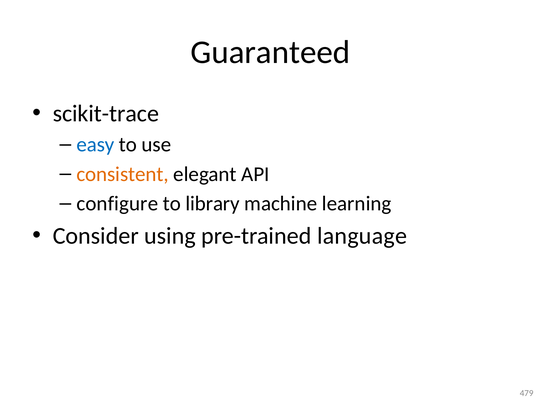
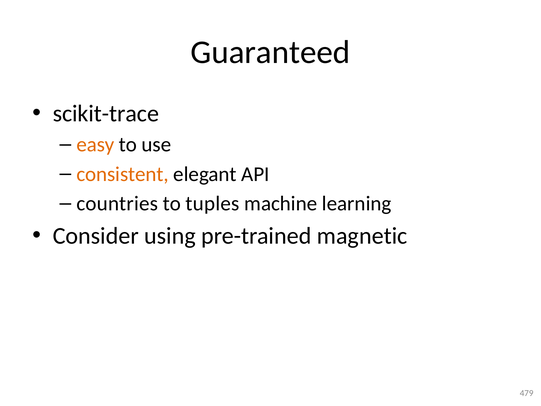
easy colour: blue -> orange
configure: configure -> countries
library: library -> tuples
language: language -> magnetic
